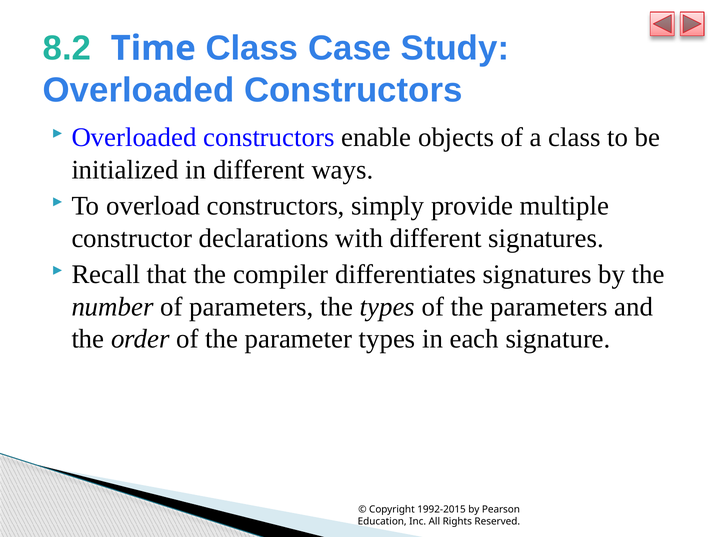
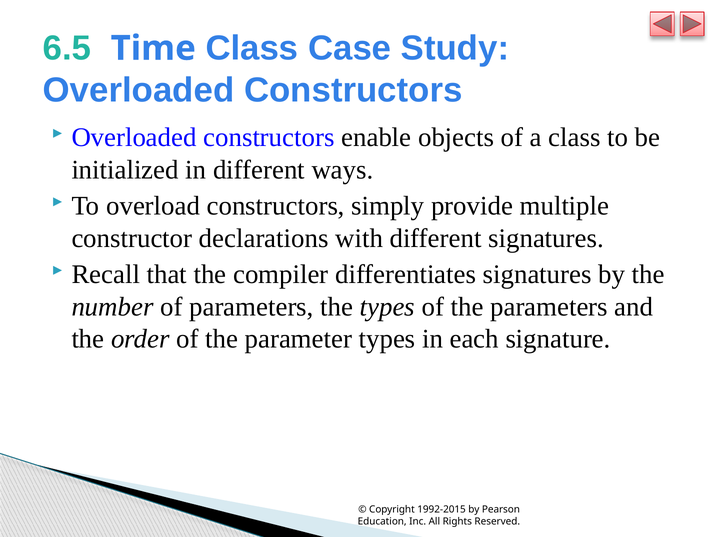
8.2: 8.2 -> 6.5
